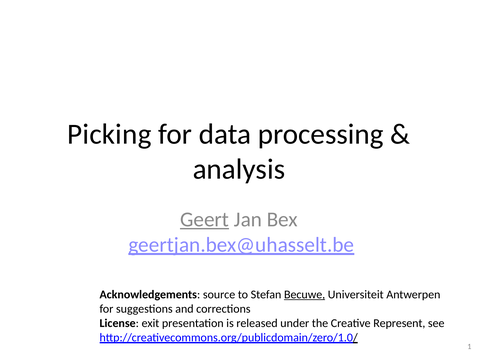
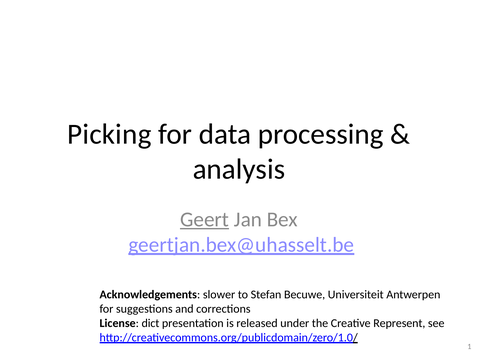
source: source -> slower
Becuwe underline: present -> none
exit: exit -> dict
